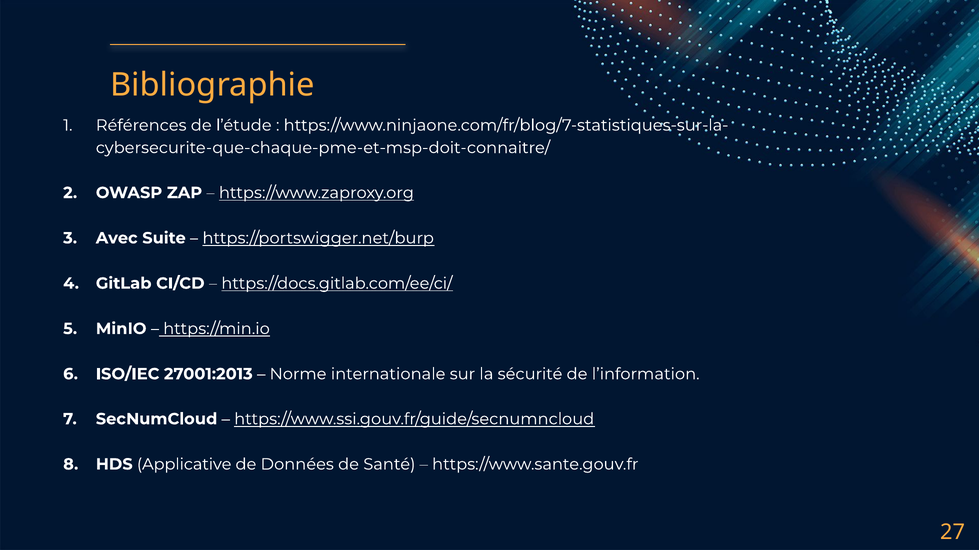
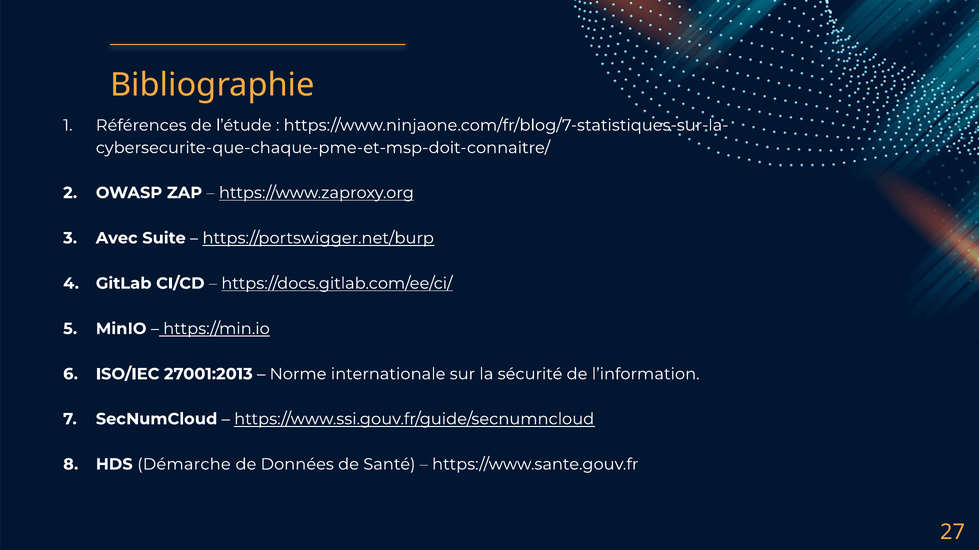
Applicative: Applicative -> Démarche
